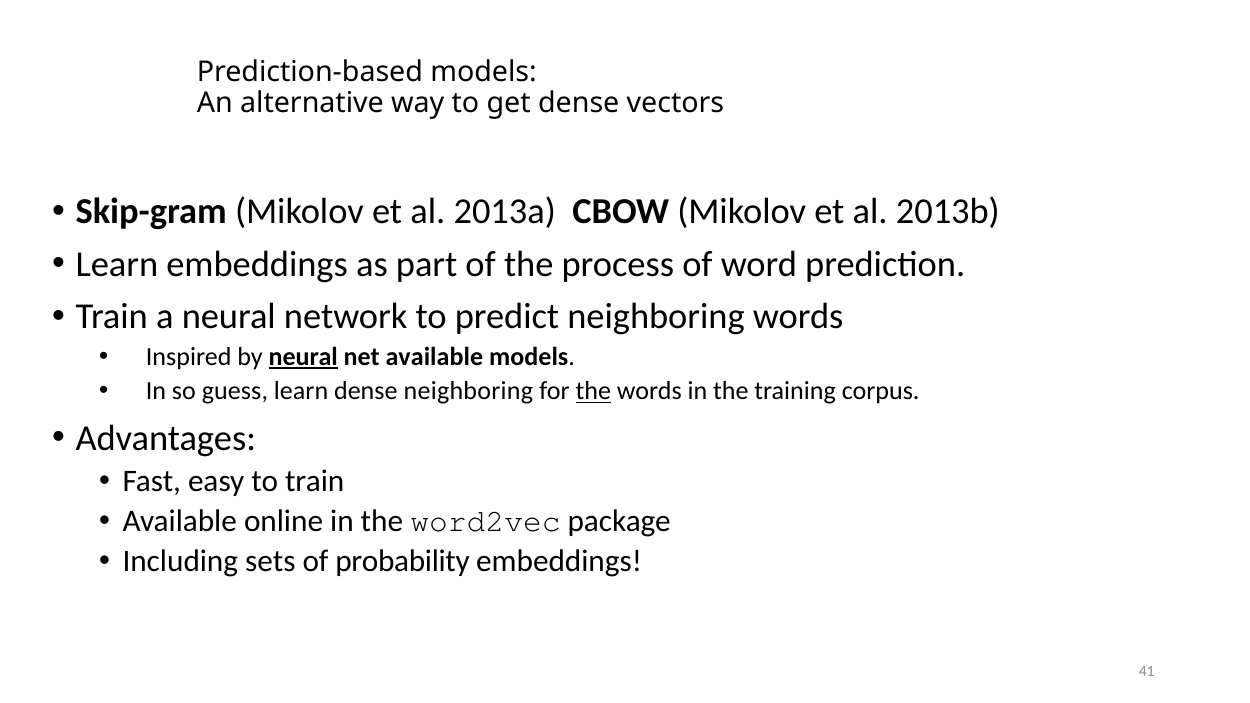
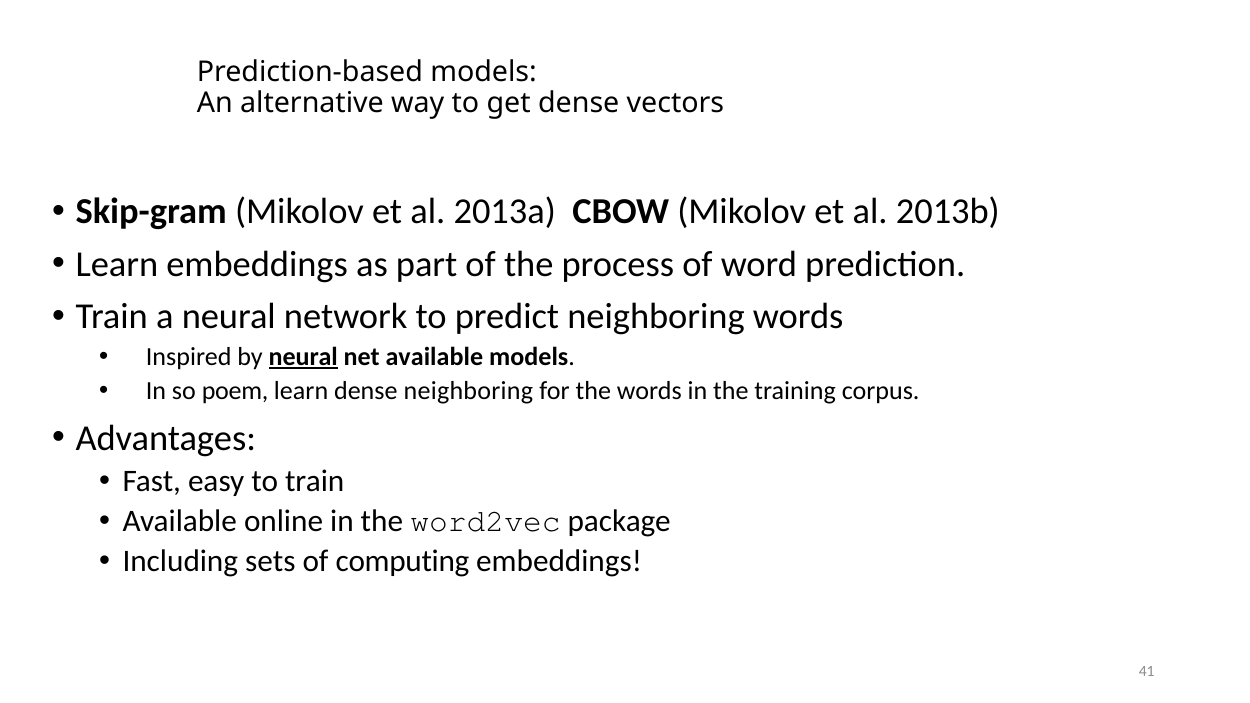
guess: guess -> poem
the at (593, 391) underline: present -> none
probability: probability -> computing
